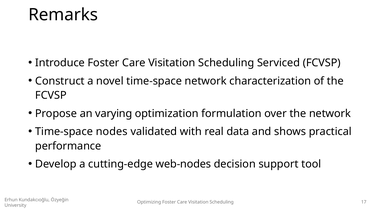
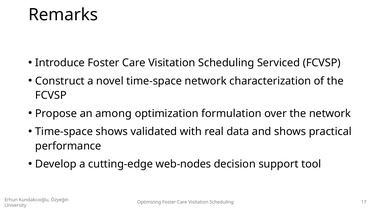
varying: varying -> among
Time-space nodes: nodes -> shows
